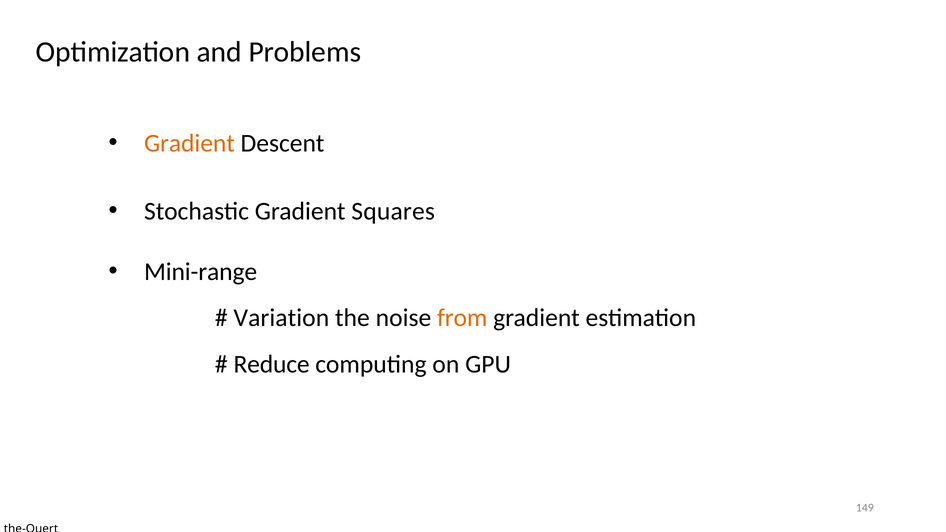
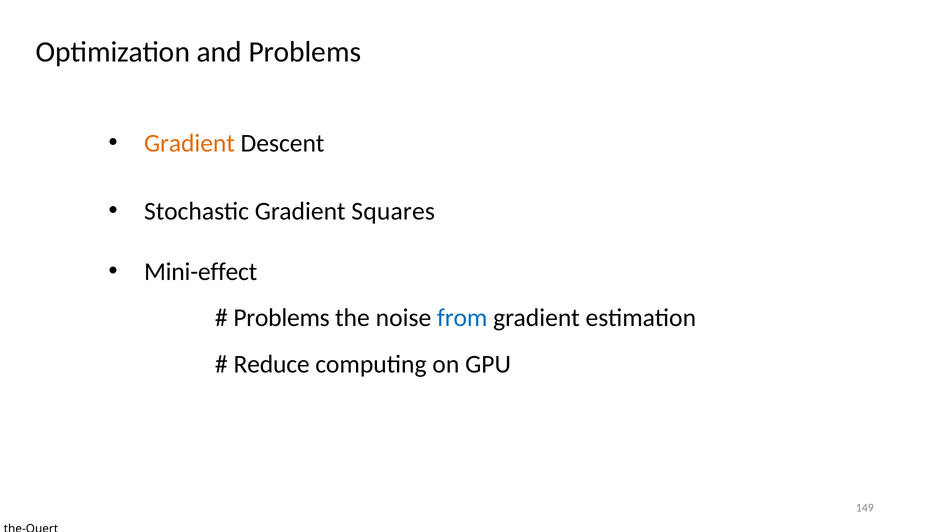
Mini-range: Mini-range -> Mini-effect
Variation at (281, 318): Variation -> Problems
from colour: orange -> blue
